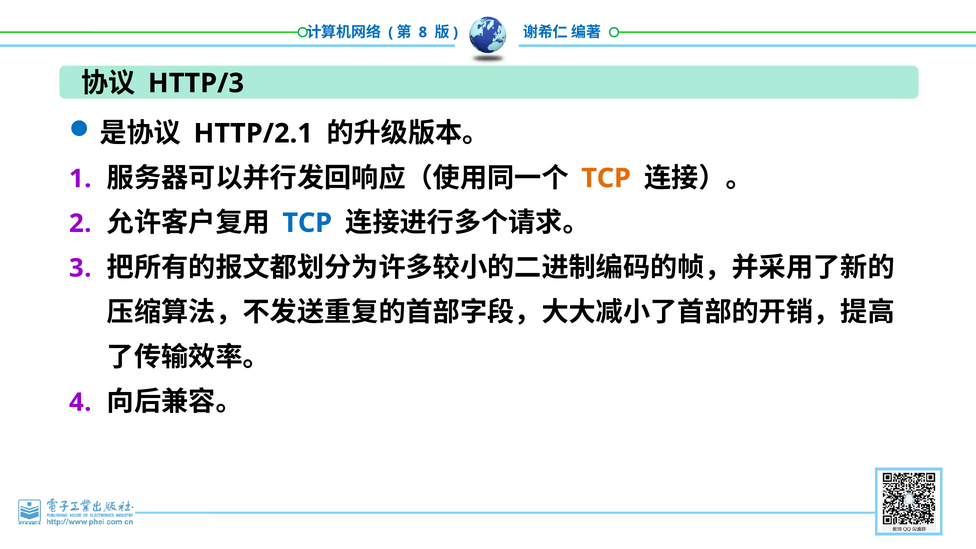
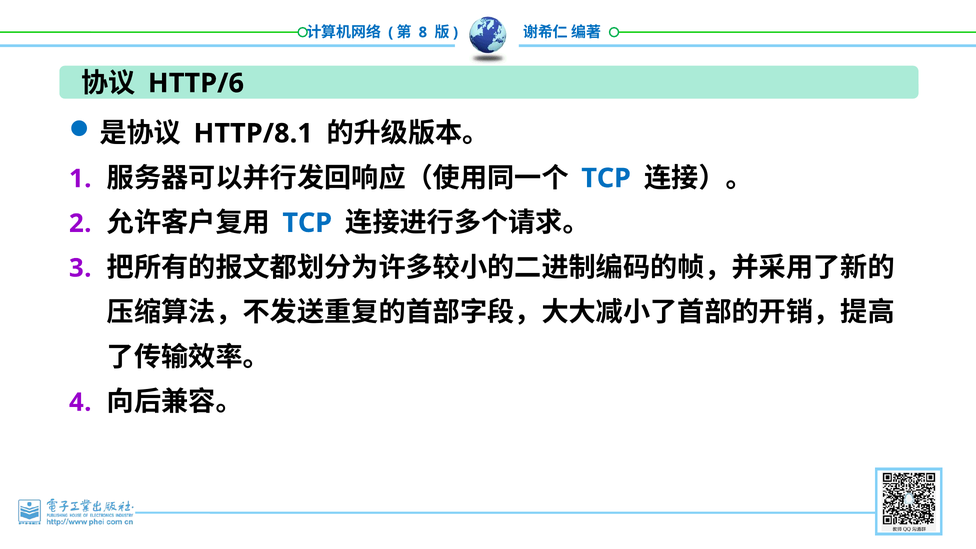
HTTP/3: HTTP/3 -> HTTP/6
HTTP/2.1: HTTP/2.1 -> HTTP/8.1
TCP at (606, 178) colour: orange -> blue
